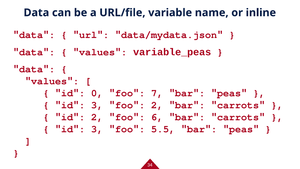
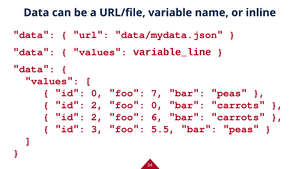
variable_peas: variable_peas -> variable_line
3 at (97, 105): 3 -> 2
foo 2: 2 -> 0
